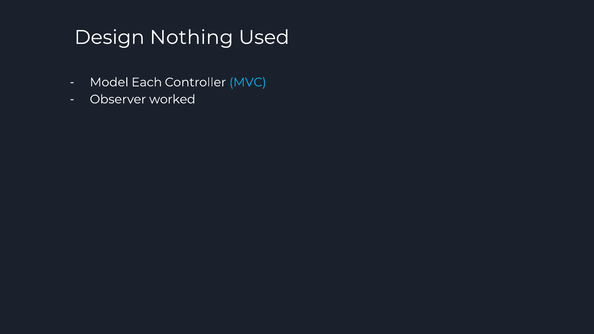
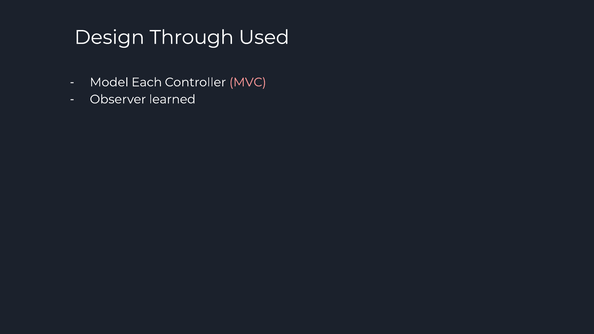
Nothing: Nothing -> Through
MVC colour: light blue -> pink
worked: worked -> learned
